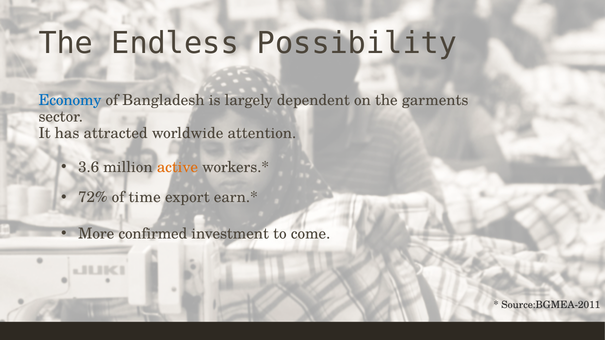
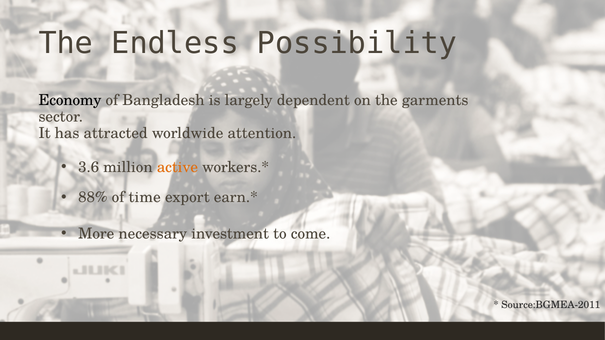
Economy colour: blue -> black
72%: 72% -> 88%
confirmed: confirmed -> necessary
